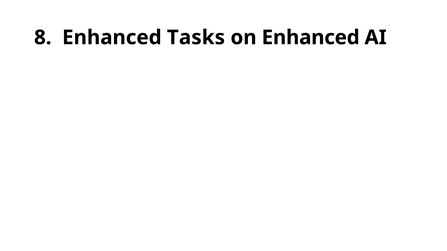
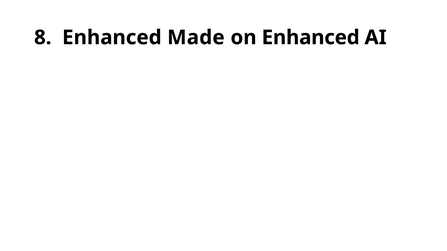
Tasks: Tasks -> Made
